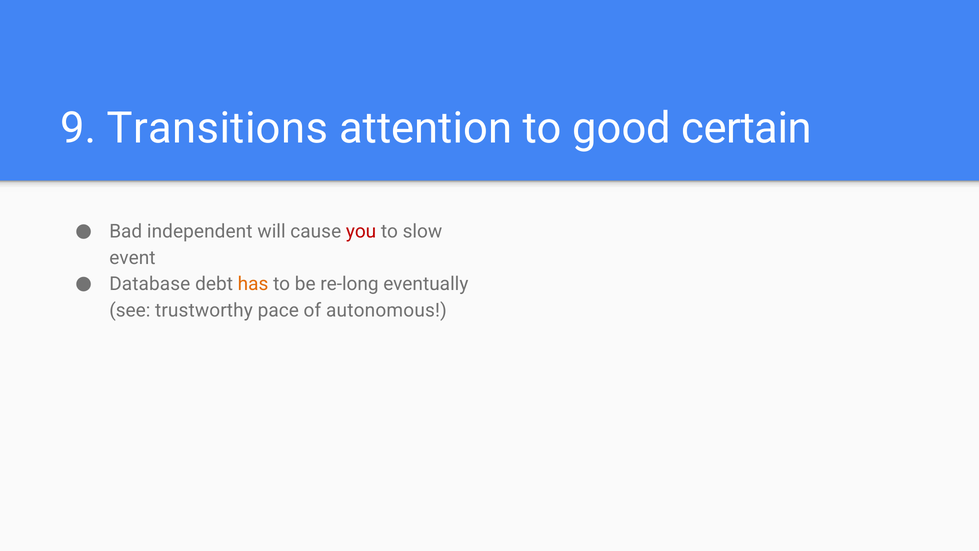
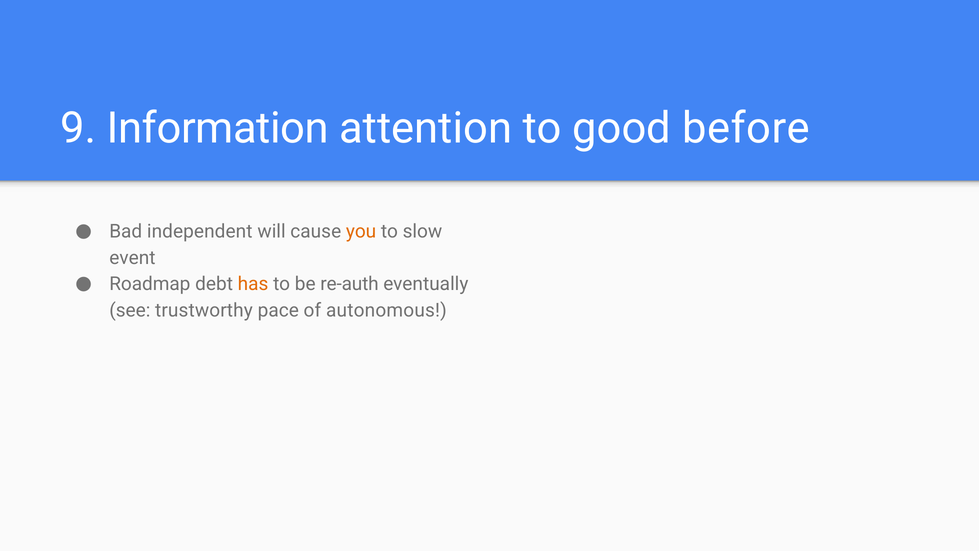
Transitions: Transitions -> Information
certain: certain -> before
you colour: red -> orange
Database: Database -> Roadmap
re-long: re-long -> re-auth
